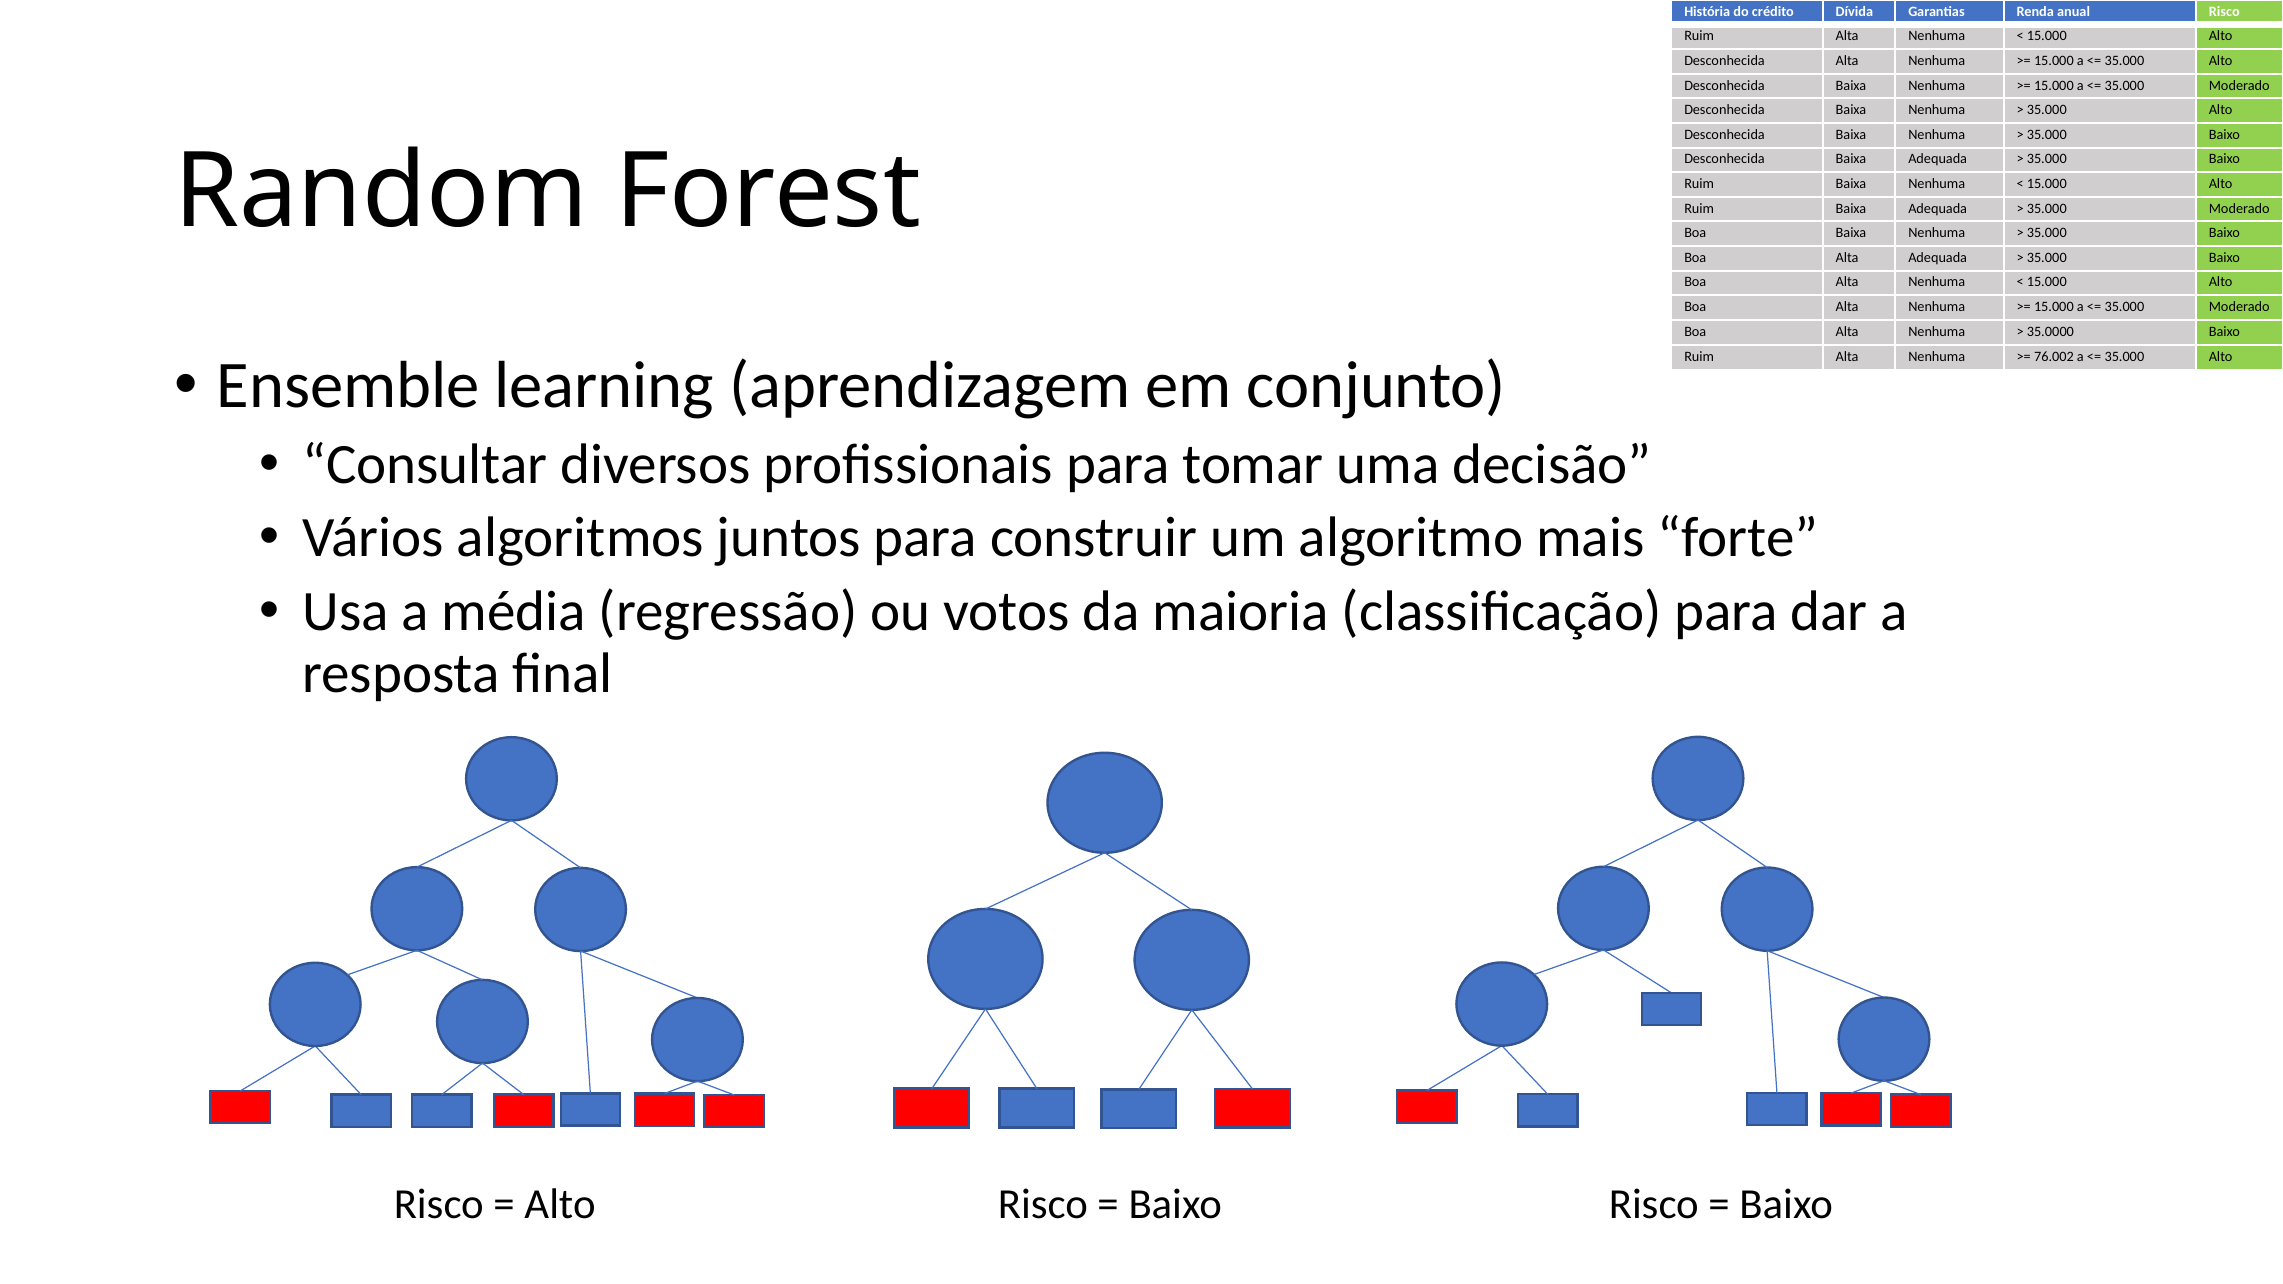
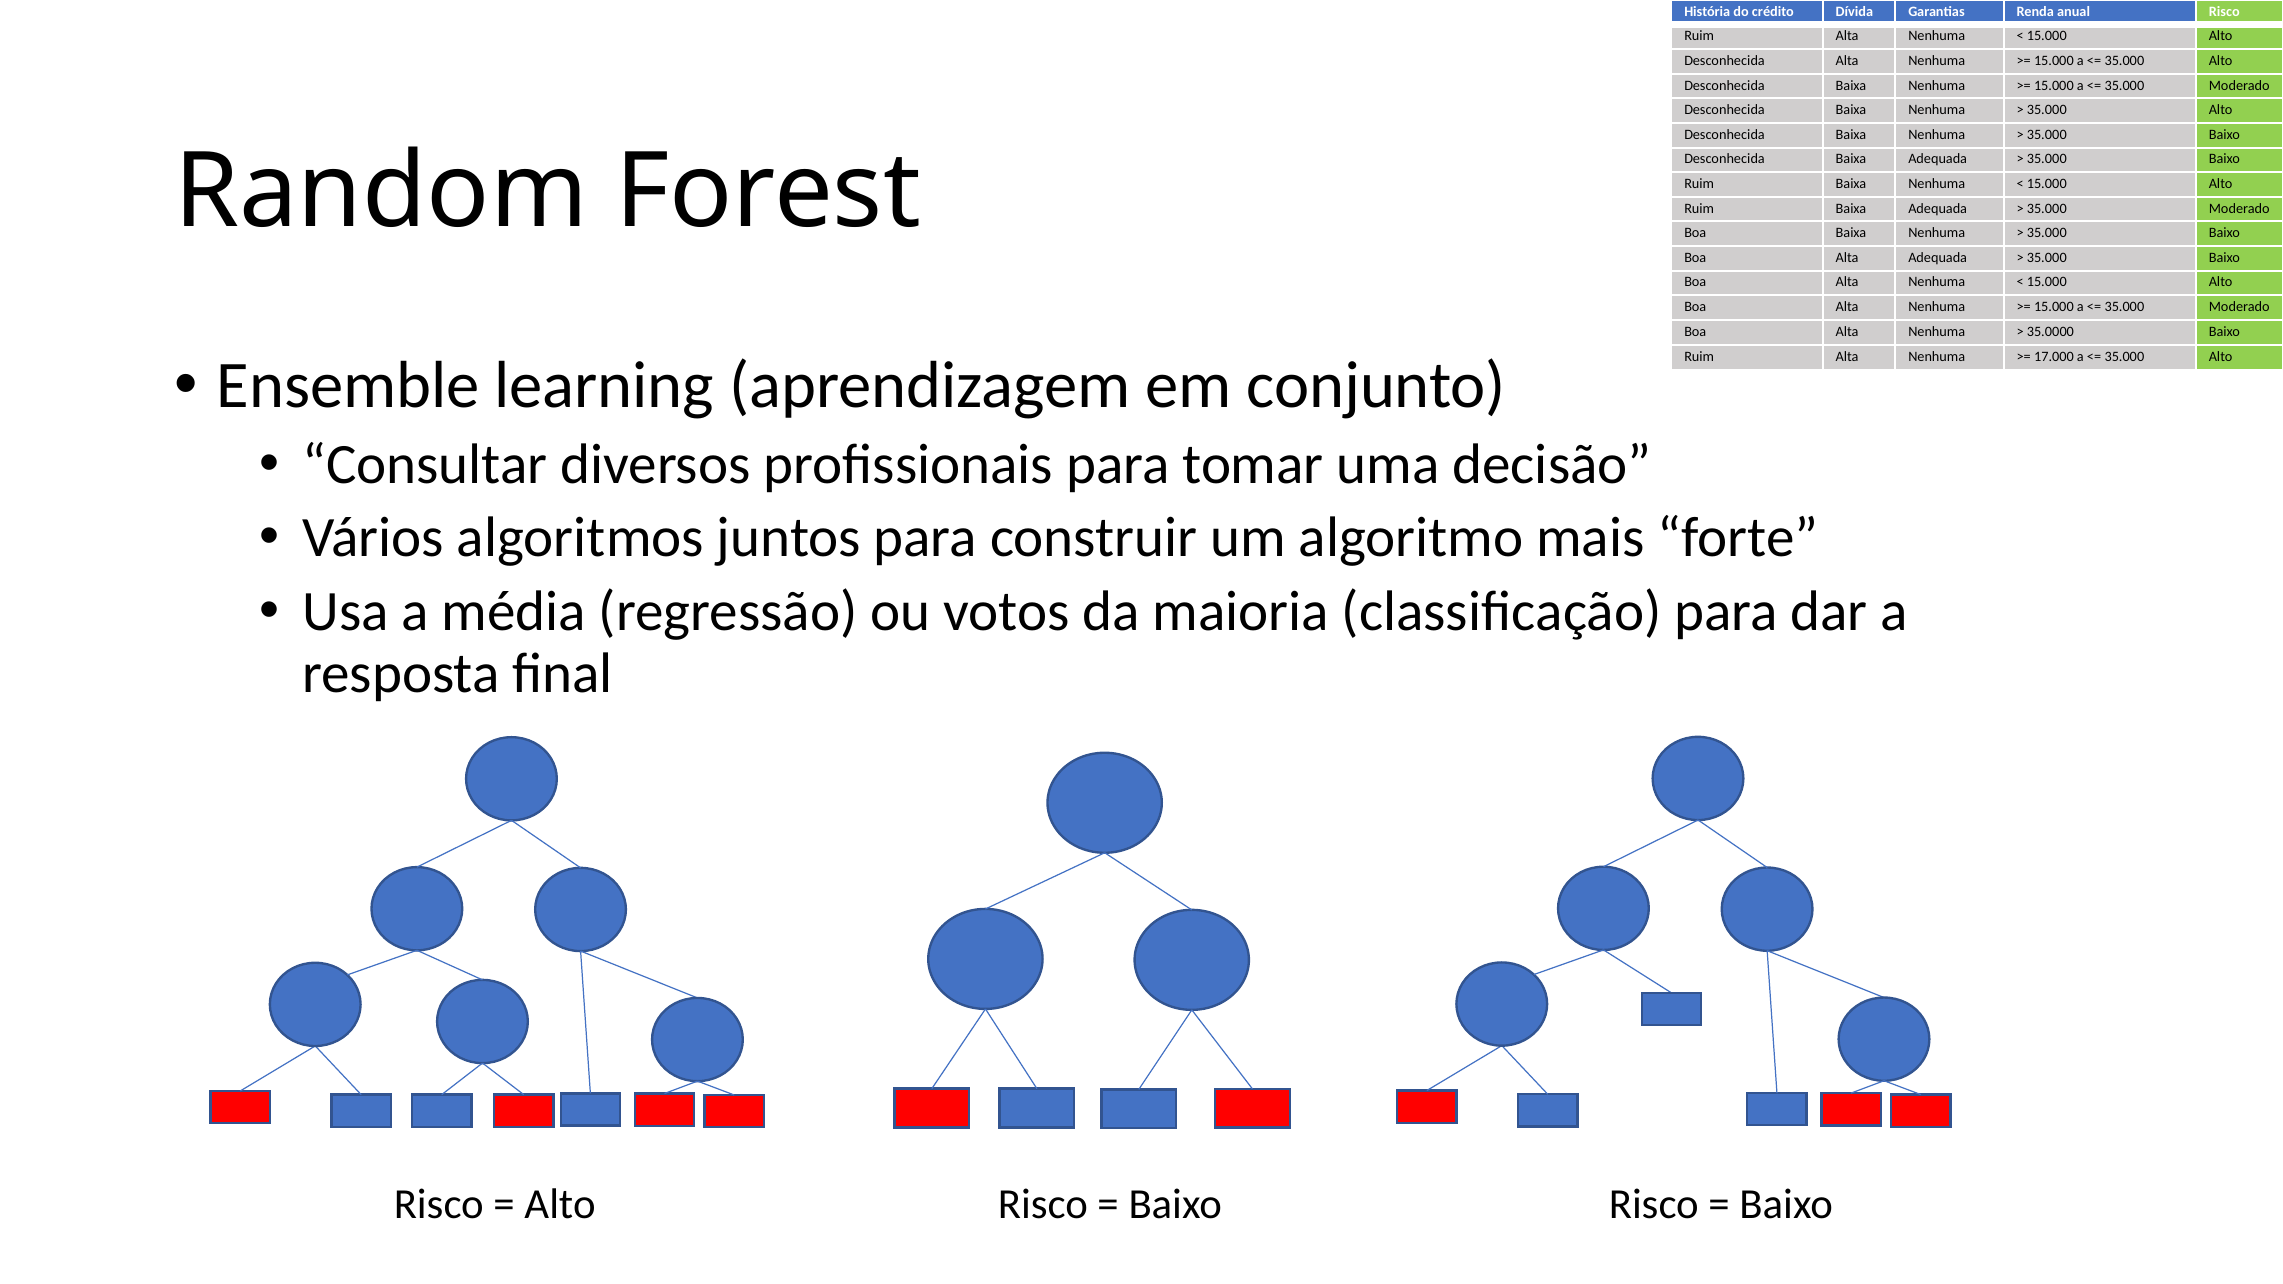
76.002: 76.002 -> 17.000
